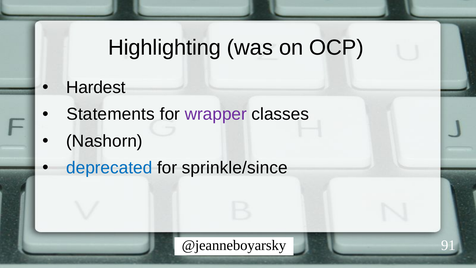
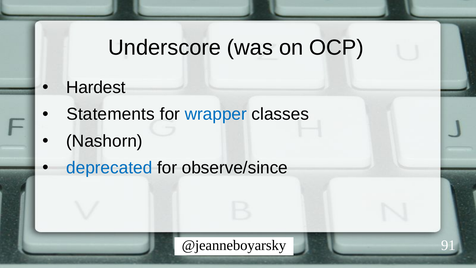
Highlighting: Highlighting -> Underscore
wrapper colour: purple -> blue
sprinkle/since: sprinkle/since -> observe/since
